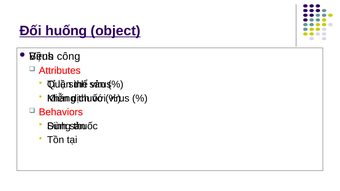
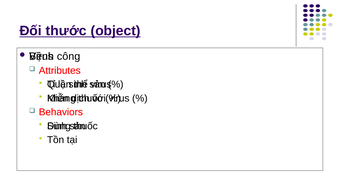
huống: huống -> thước
